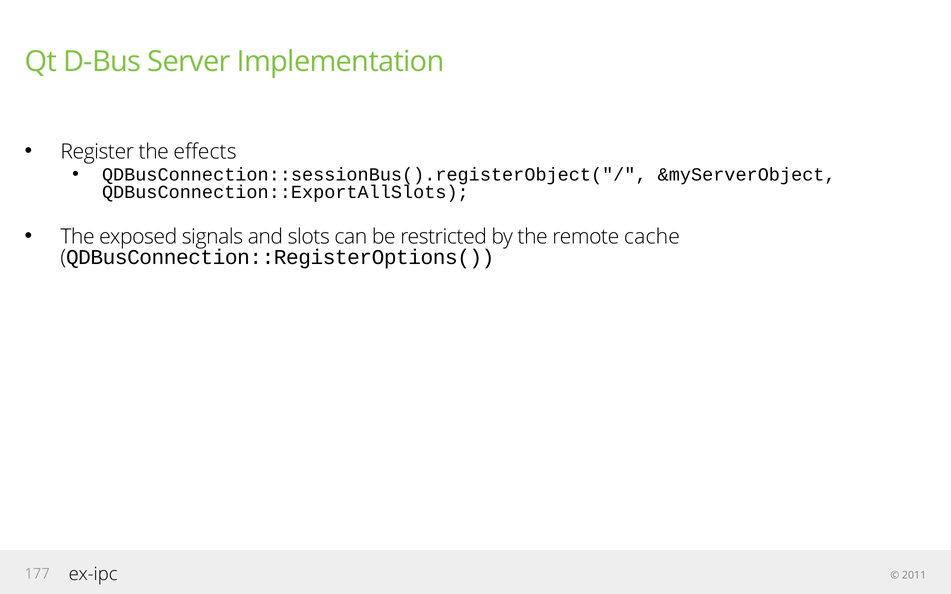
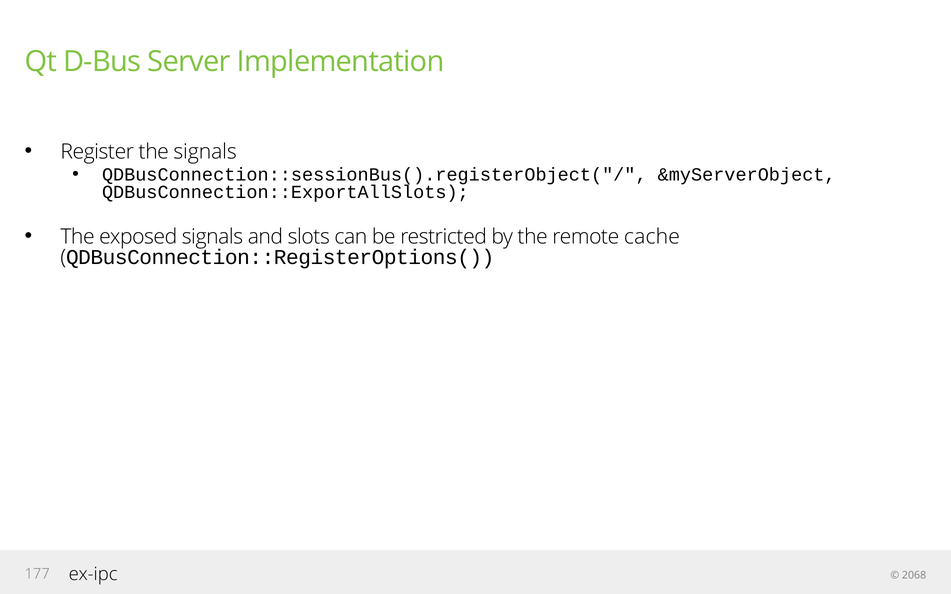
the effects: effects -> signals
2011: 2011 -> 2068
